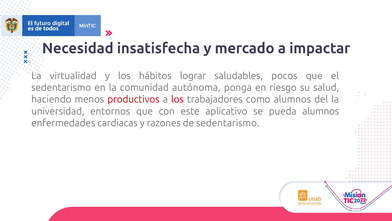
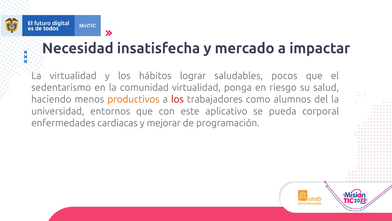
comunidad autónoma: autónoma -> virtualidad
productivos colour: red -> orange
pueda alumnos: alumnos -> corporal
razones: razones -> mejorar
de sedentarismo: sedentarismo -> programación
